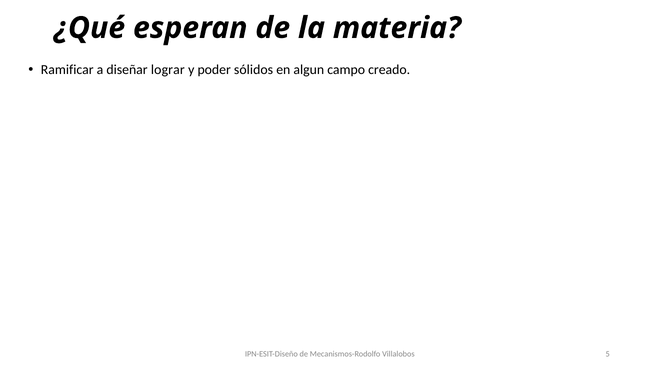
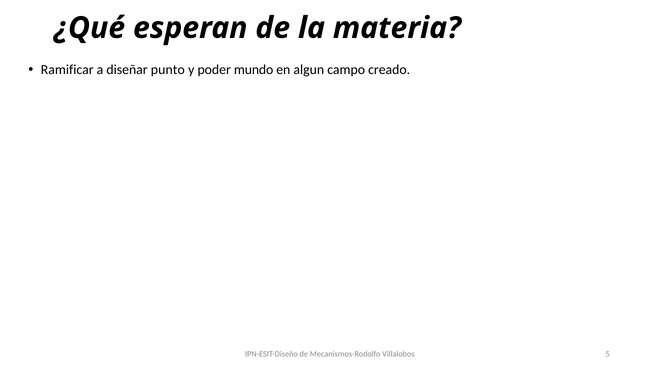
lograr: lograr -> punto
sólidos: sólidos -> mundo
